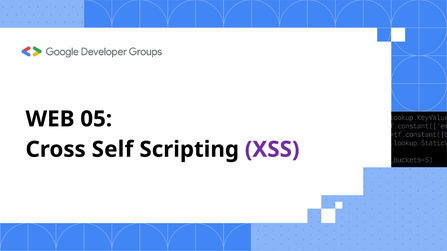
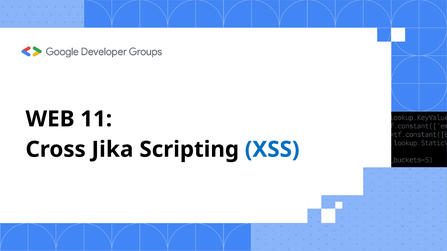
05: 05 -> 11
Self: Self -> Jika
XSS colour: purple -> blue
